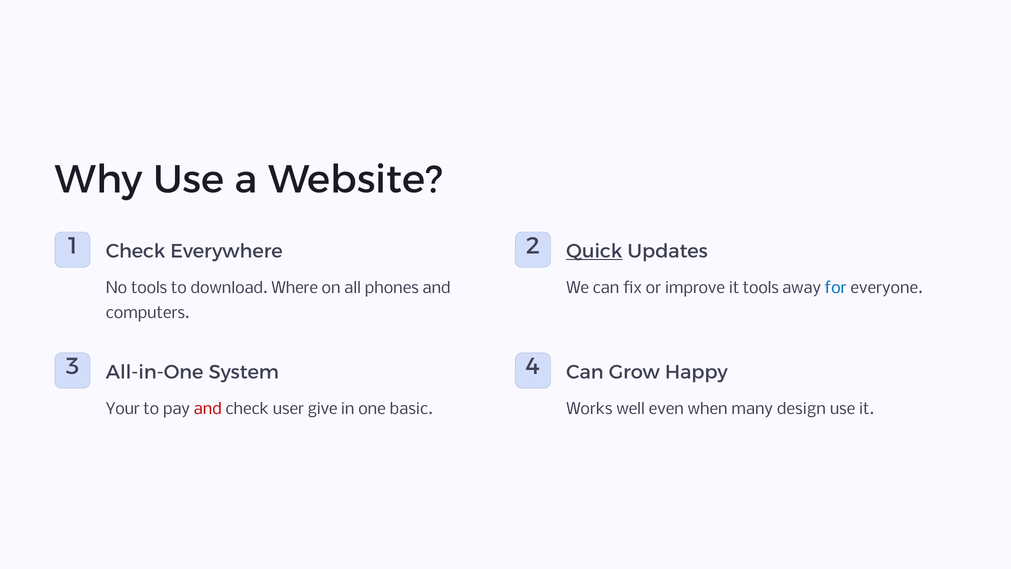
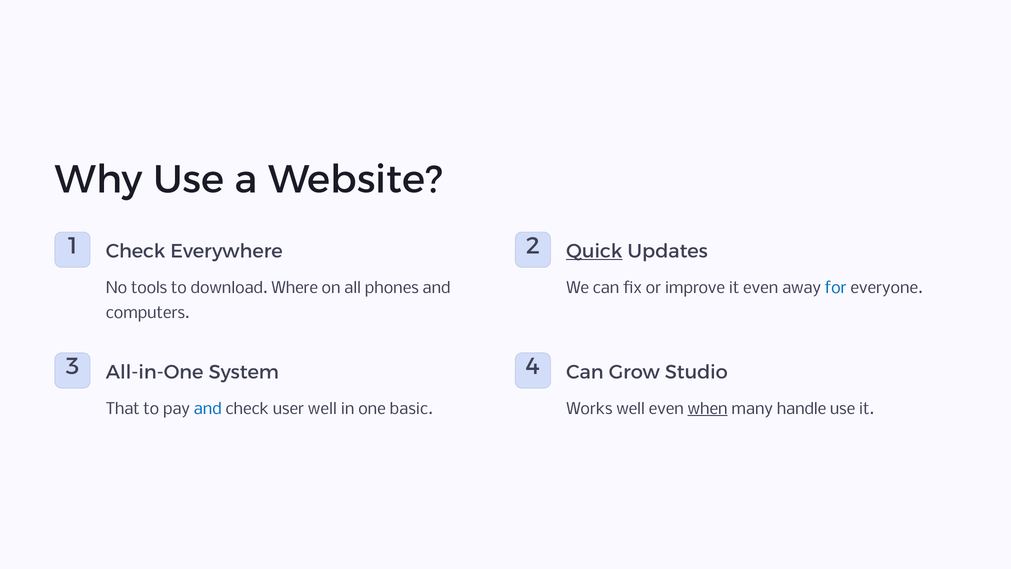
it tools: tools -> even
Happy: Happy -> Studio
Your: Your -> That
and at (208, 409) colour: red -> blue
user give: give -> well
when underline: none -> present
design: design -> handle
